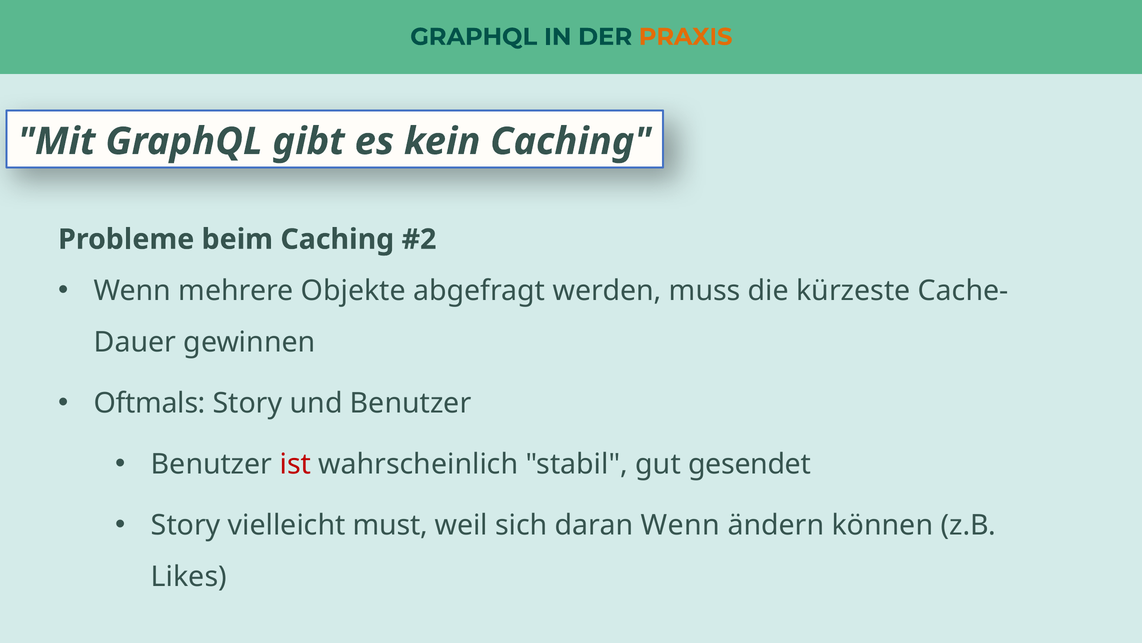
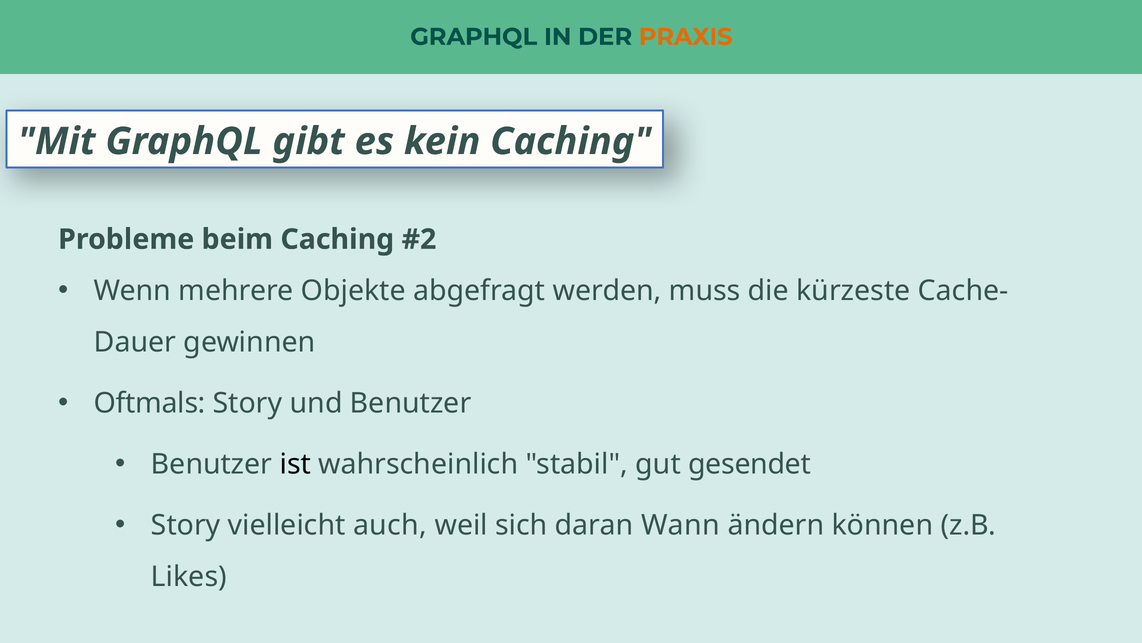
ist colour: red -> black
must: must -> auch
daran Wenn: Wenn -> Wann
